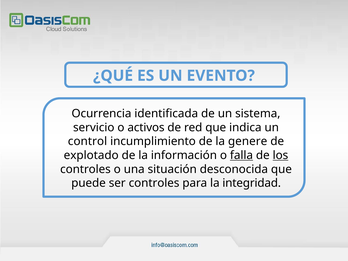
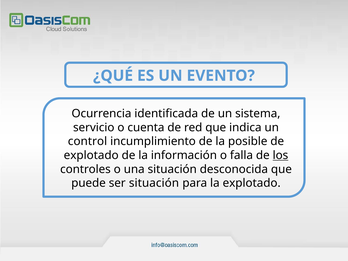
activos: activos -> cuenta
genere: genere -> posible
falla underline: present -> none
ser controles: controles -> situación
la integridad: integridad -> explotado
